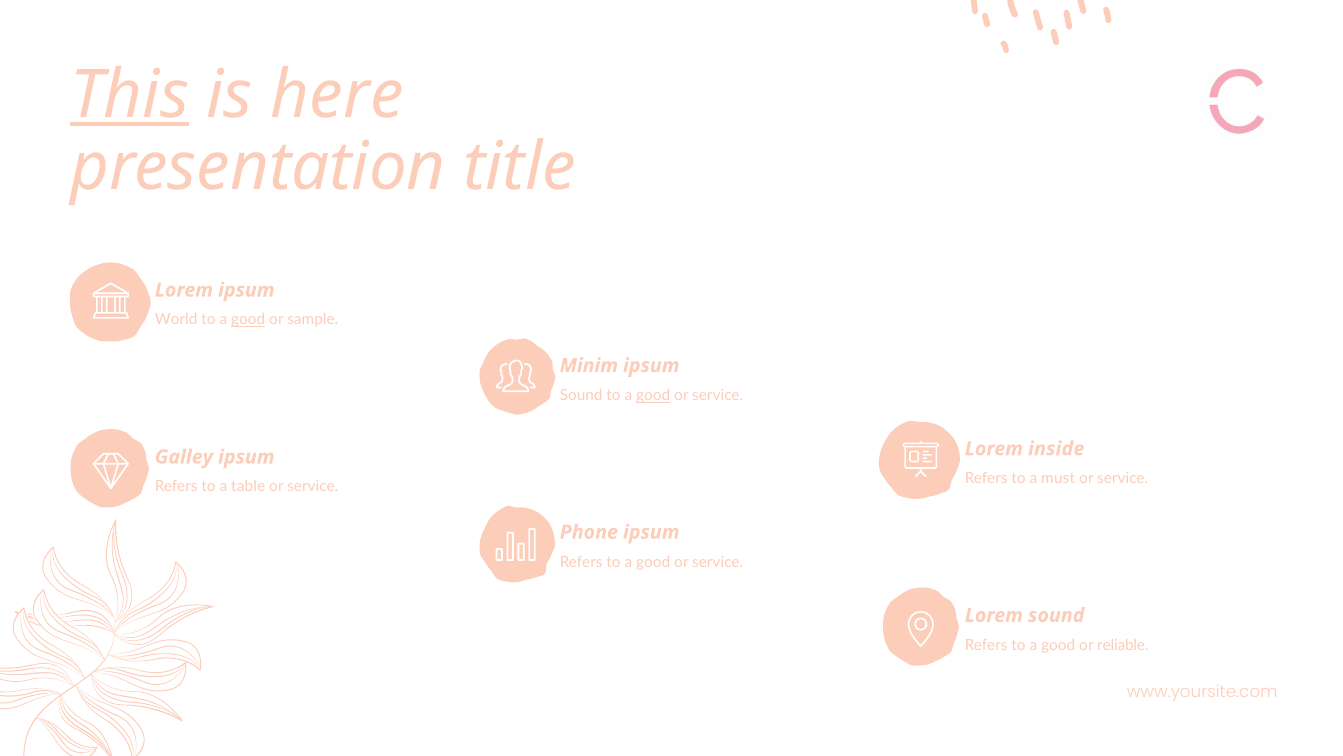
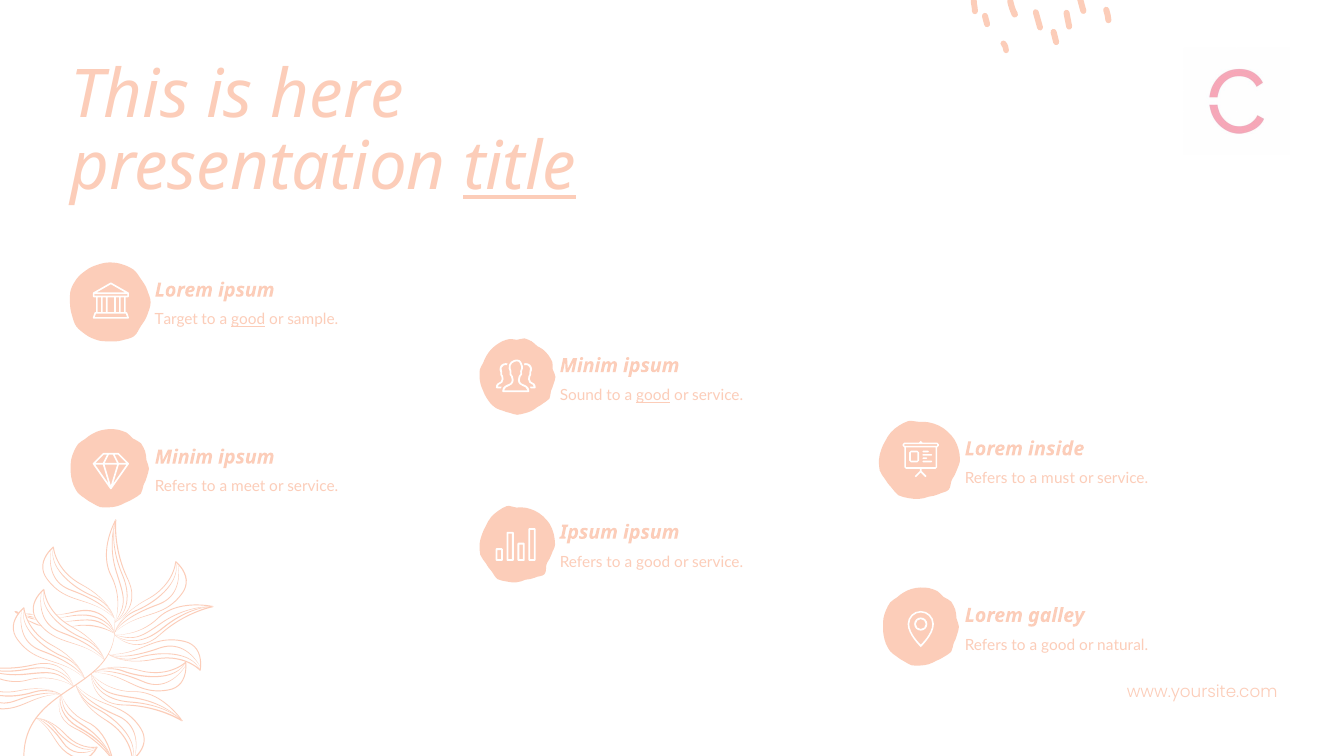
This underline: present -> none
title underline: none -> present
World: World -> Target
Galley at (184, 457): Galley -> Minim
table: table -> meet
Phone at (589, 532): Phone -> Ipsum
Lorem sound: sound -> galley
reliable: reliable -> natural
